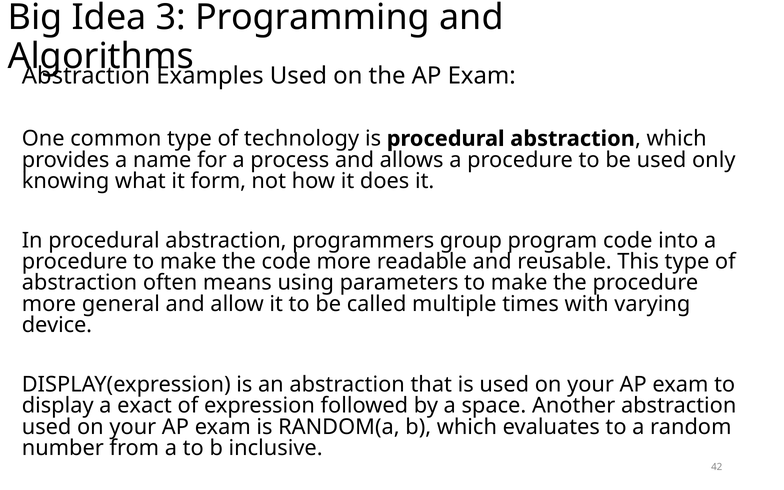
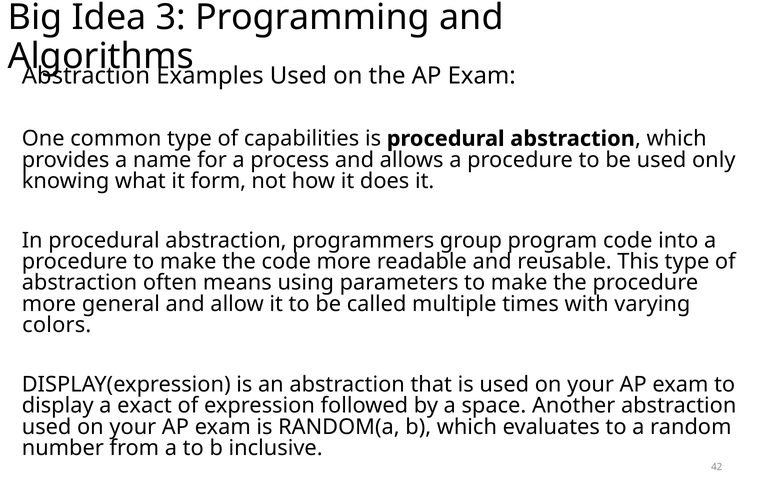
technology: technology -> capabilities
device: device -> colors
